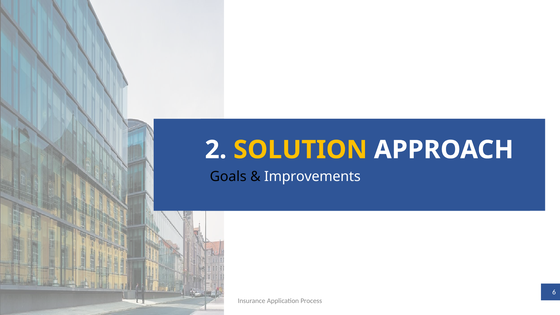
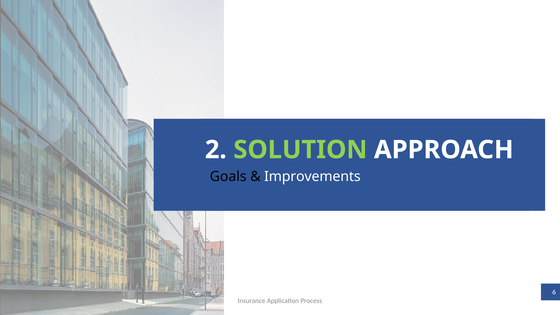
SOLUTION colour: yellow -> light green
